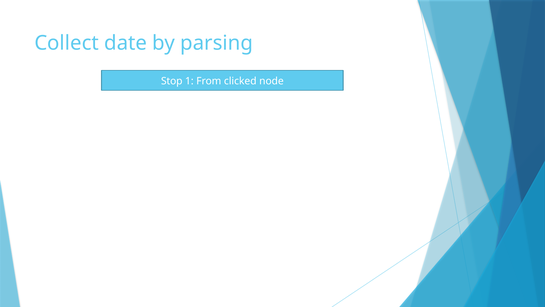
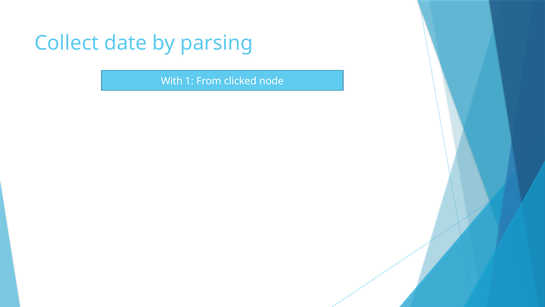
Stop: Stop -> With
